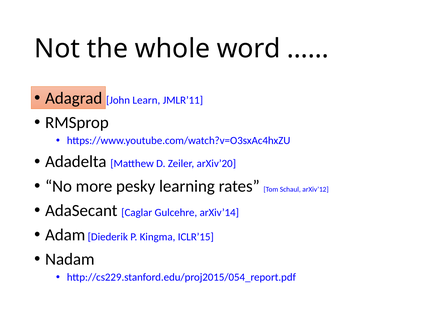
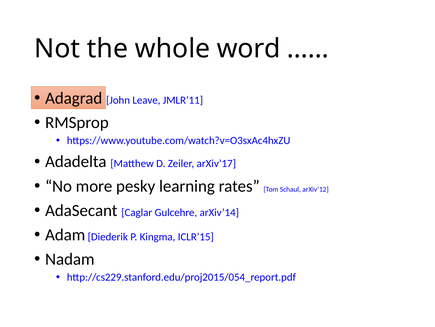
Learn: Learn -> Leave
arXiv’20: arXiv’20 -> arXiv’17
